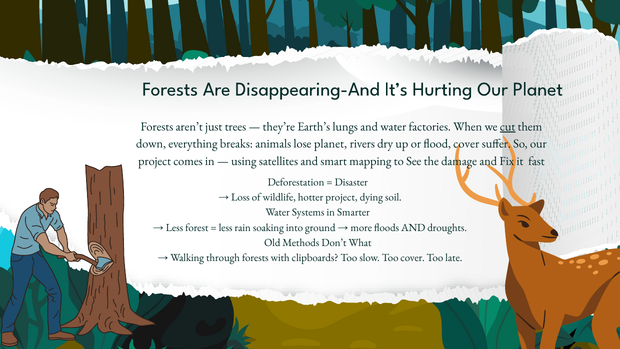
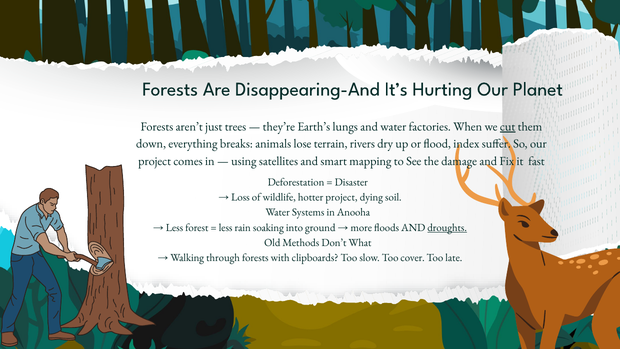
lose planet: planet -> terrain
flood cover: cover -> index
Smarter: Smarter -> Anooha
droughts underline: none -> present
